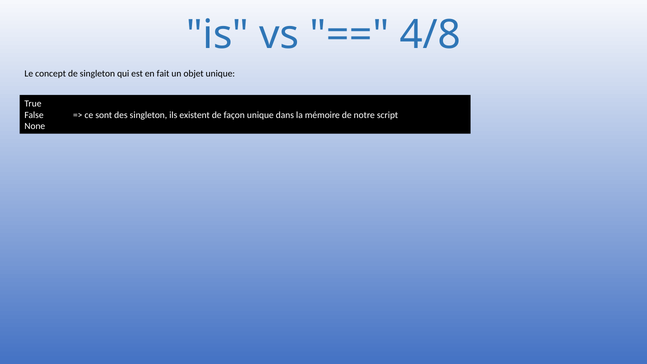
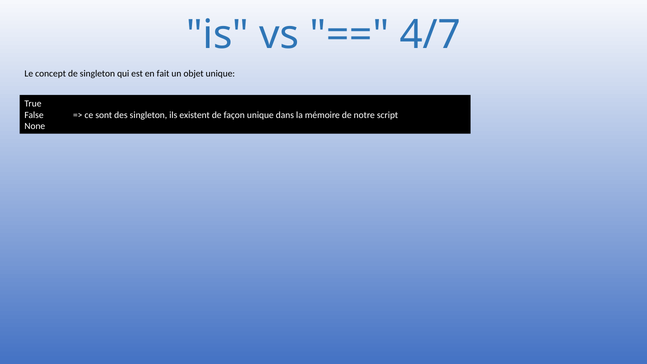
4/8: 4/8 -> 4/7
